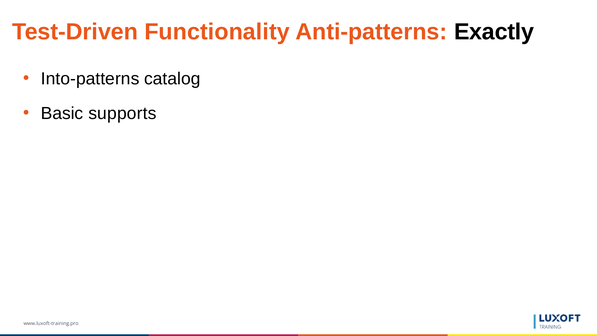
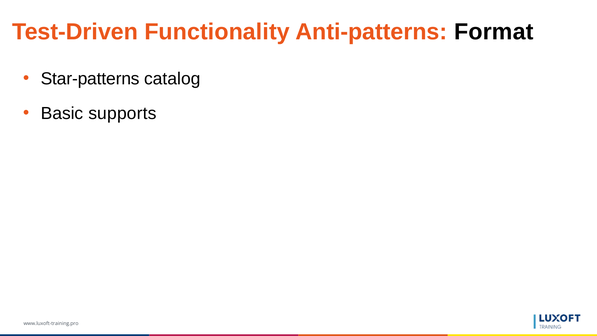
Exactly: Exactly -> Format
Into-patterns: Into-patterns -> Star-patterns
